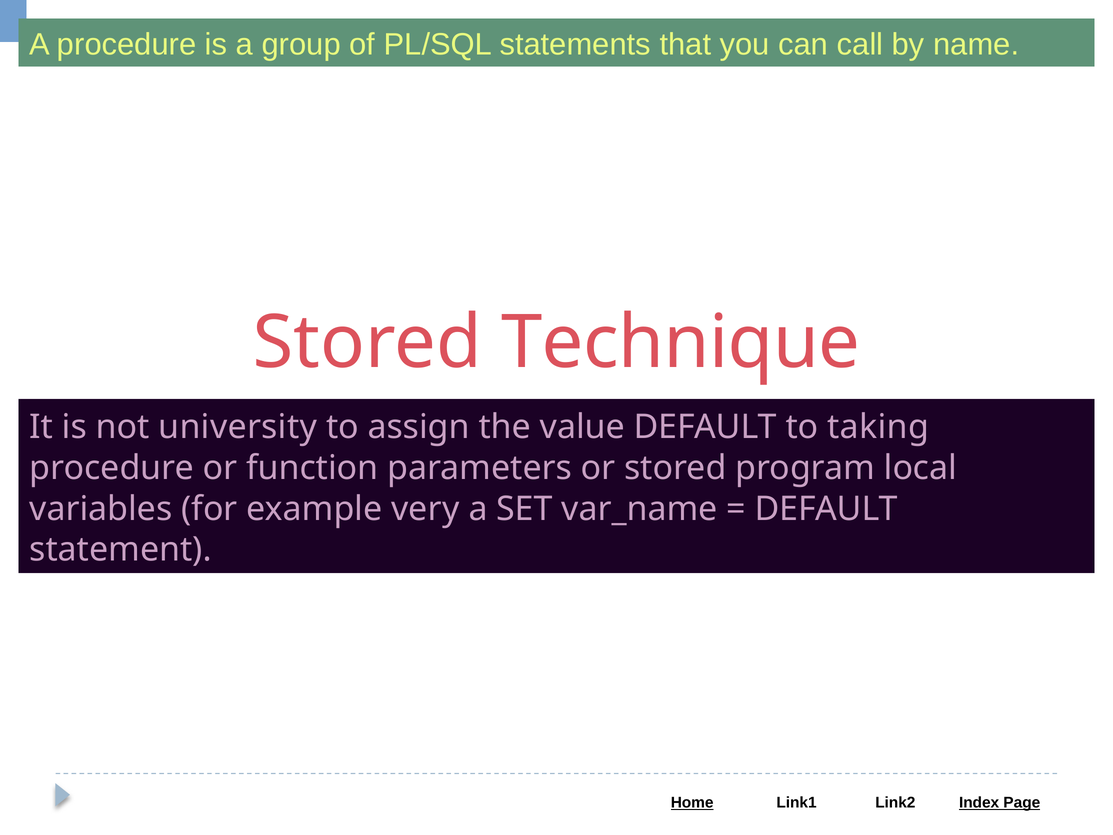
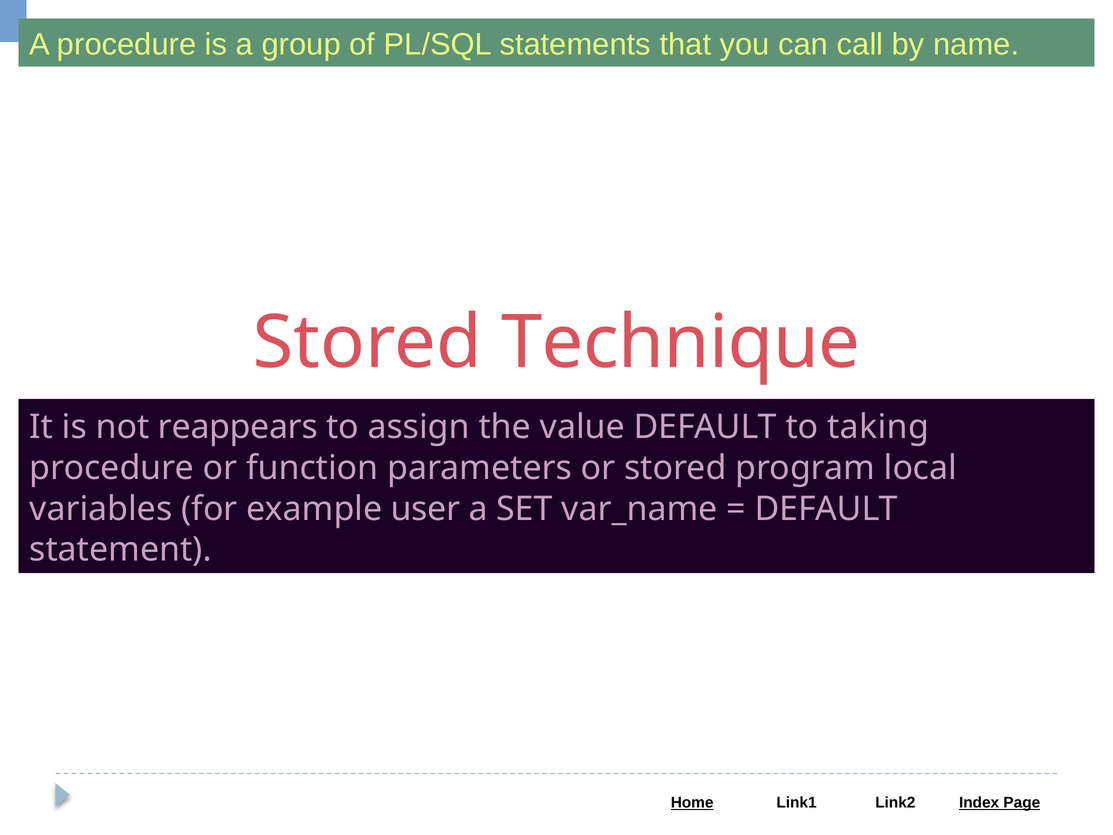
university: university -> reappears
very: very -> user
